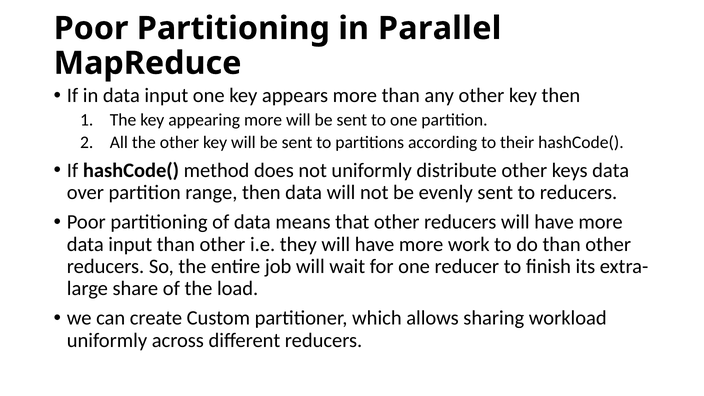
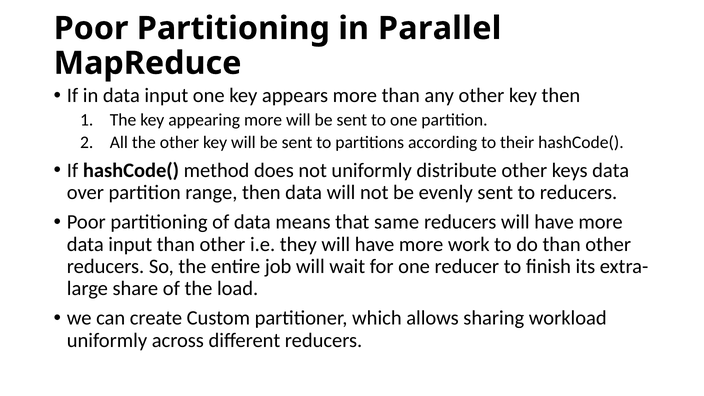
that other: other -> same
